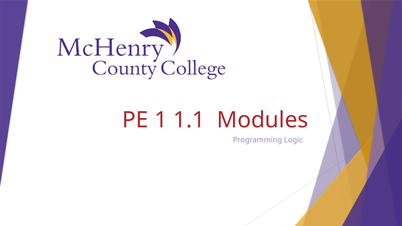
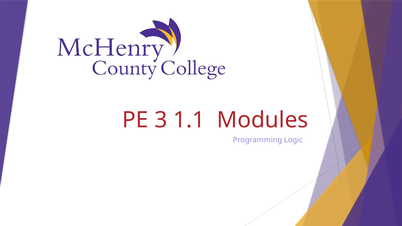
1: 1 -> 3
